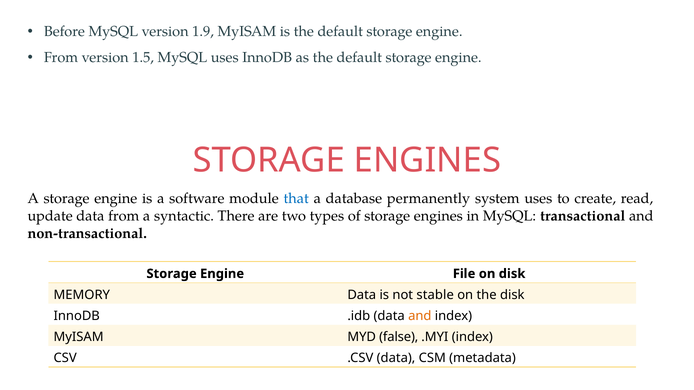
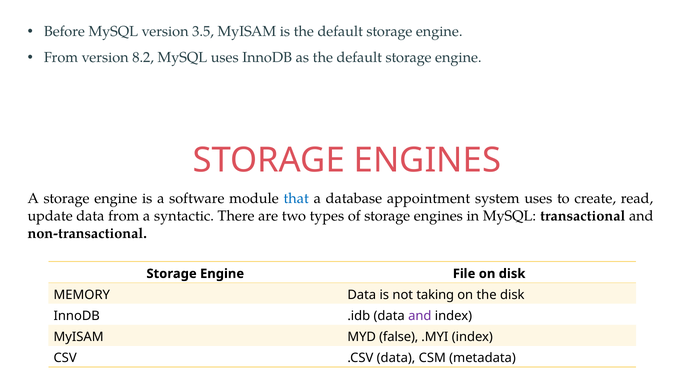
1.9: 1.9 -> 3.5
1.5: 1.5 -> 8.2
permanently: permanently -> appointment
stable: stable -> taking
and at (420, 316) colour: orange -> purple
